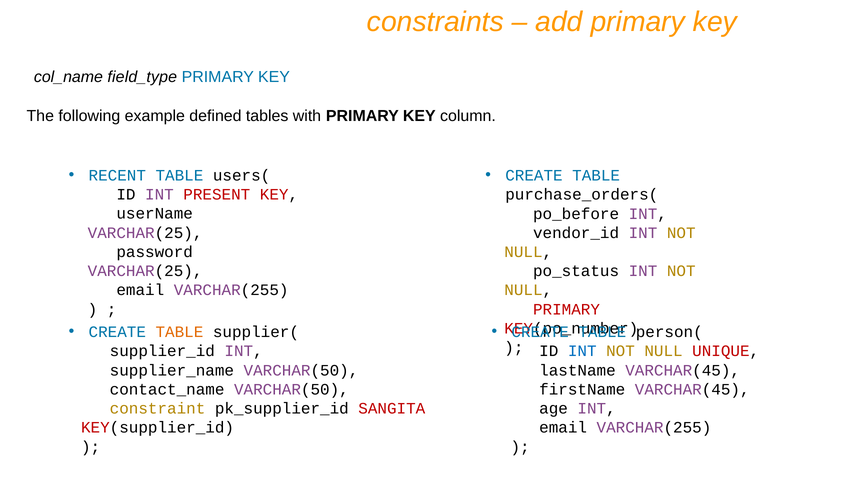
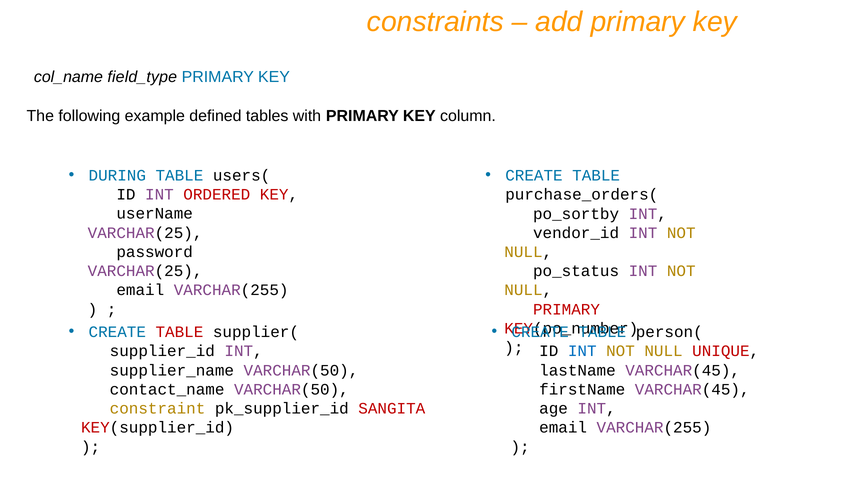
RECENT: RECENT -> DURING
PRESENT: PRESENT -> ORDERED
po_before: po_before -> po_sortby
TABLE at (179, 332) colour: orange -> red
